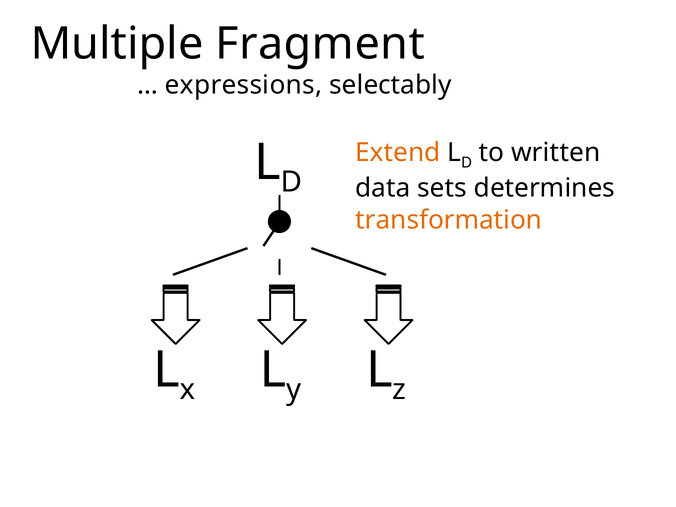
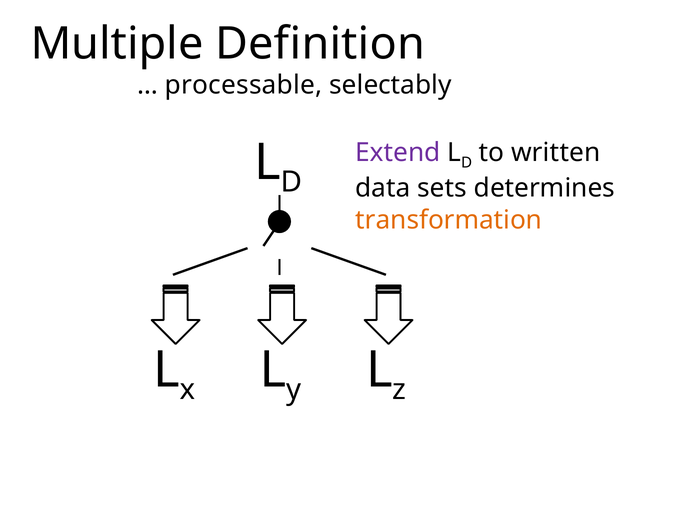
Fragment: Fragment -> Definition
expressions: expressions -> processable
Extend colour: orange -> purple
